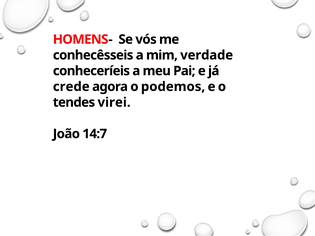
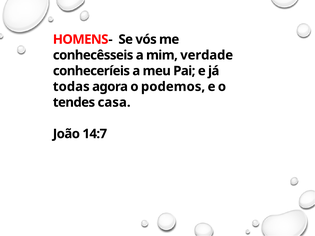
crede: crede -> todas
virei: virei -> casa
